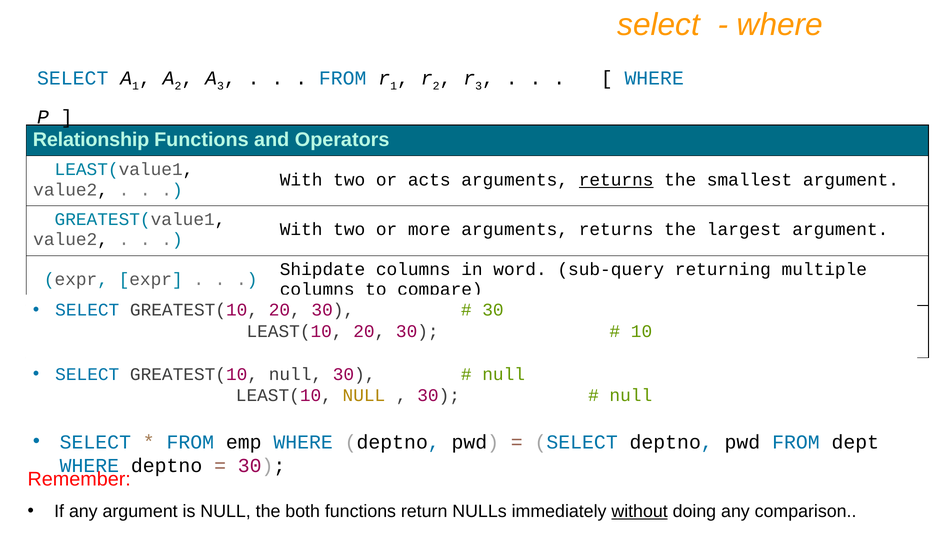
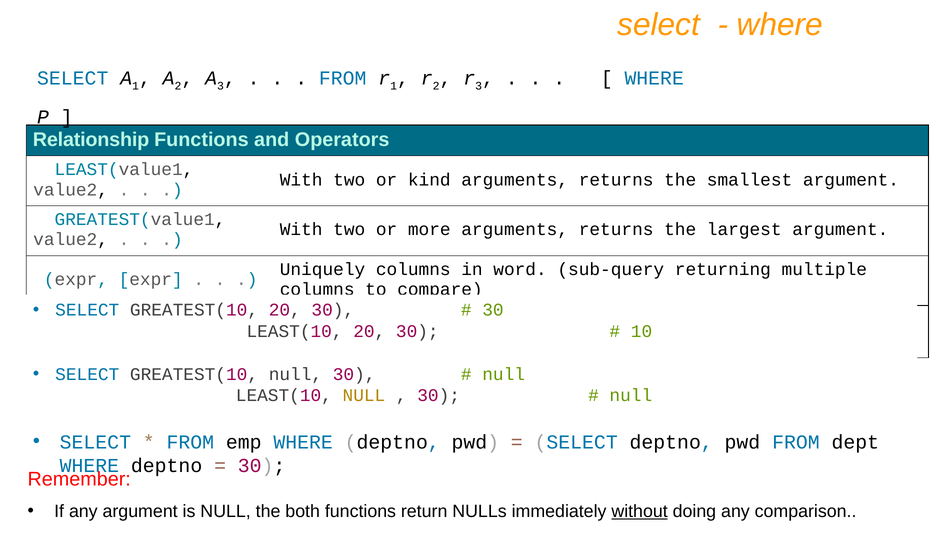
acts: acts -> kind
returns at (616, 180) underline: present -> none
Shipdate: Shipdate -> Uniquely
